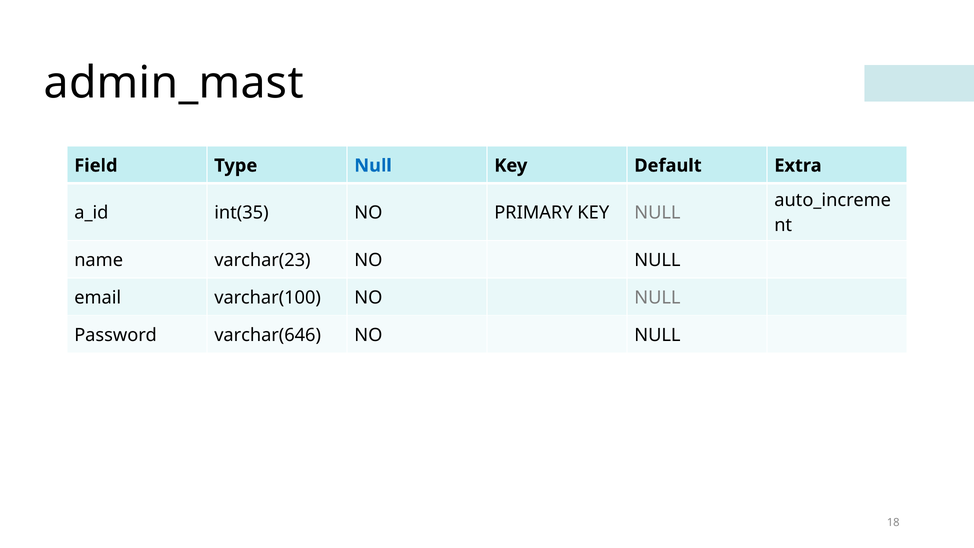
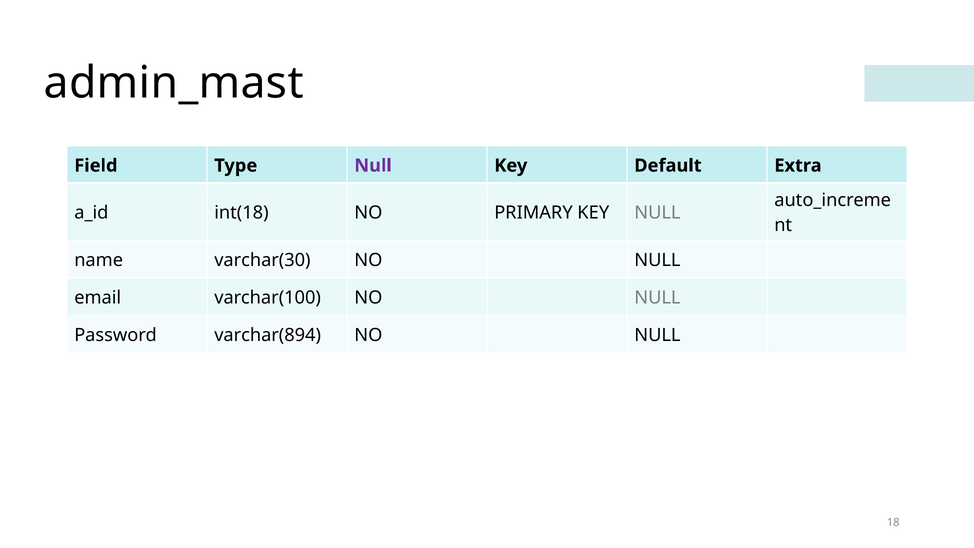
Null at (373, 166) colour: blue -> purple
int(35: int(35 -> int(18
varchar(23: varchar(23 -> varchar(30
varchar(646: varchar(646 -> varchar(894
